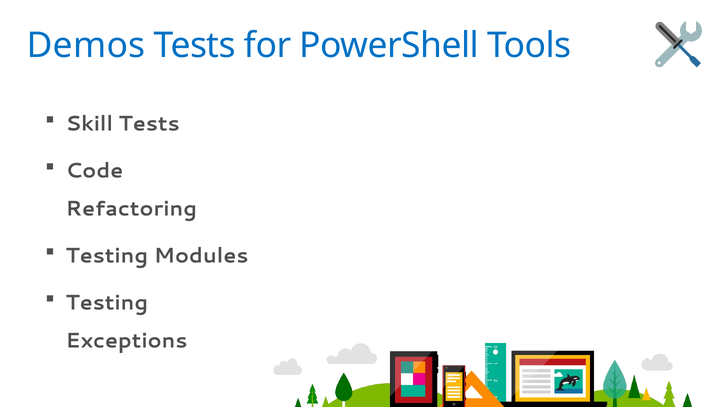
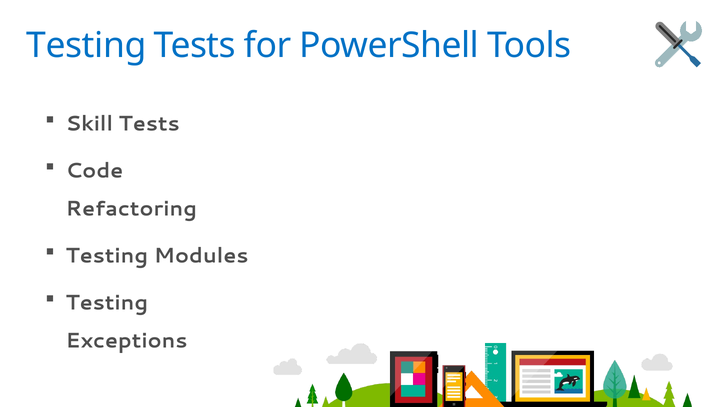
Demos at (86, 46): Demos -> Testing
